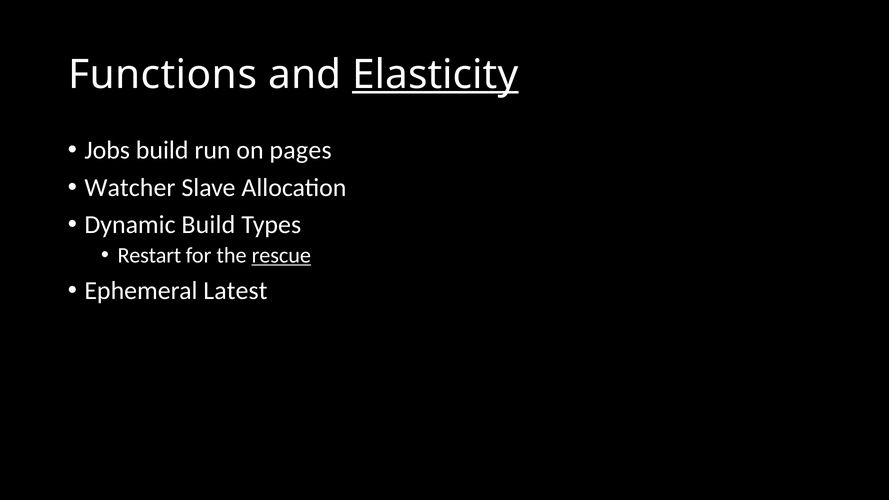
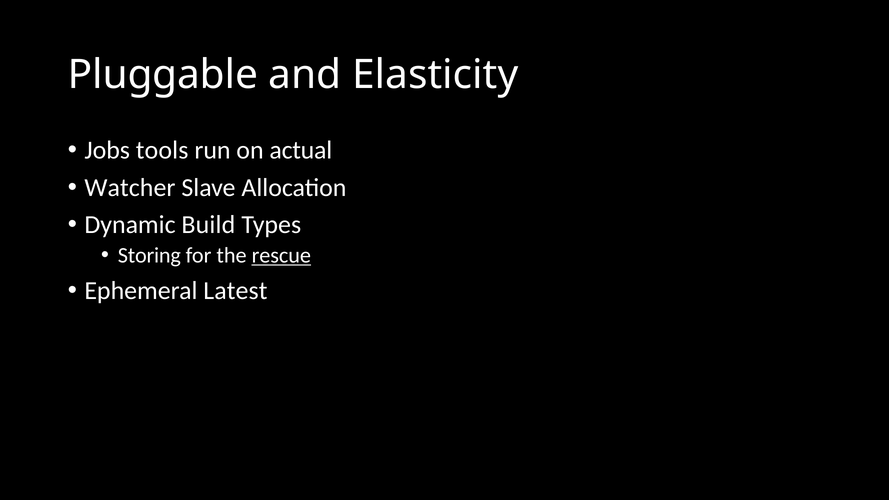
Functions: Functions -> Pluggable
Elasticity underline: present -> none
Jobs build: build -> tools
pages: pages -> actual
Restart: Restart -> Storing
